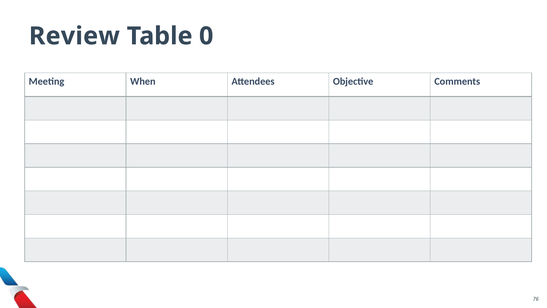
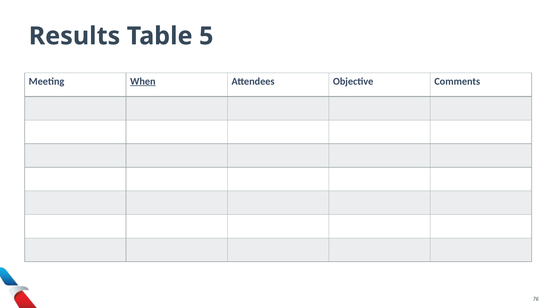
Review: Review -> Results
0: 0 -> 5
When underline: none -> present
